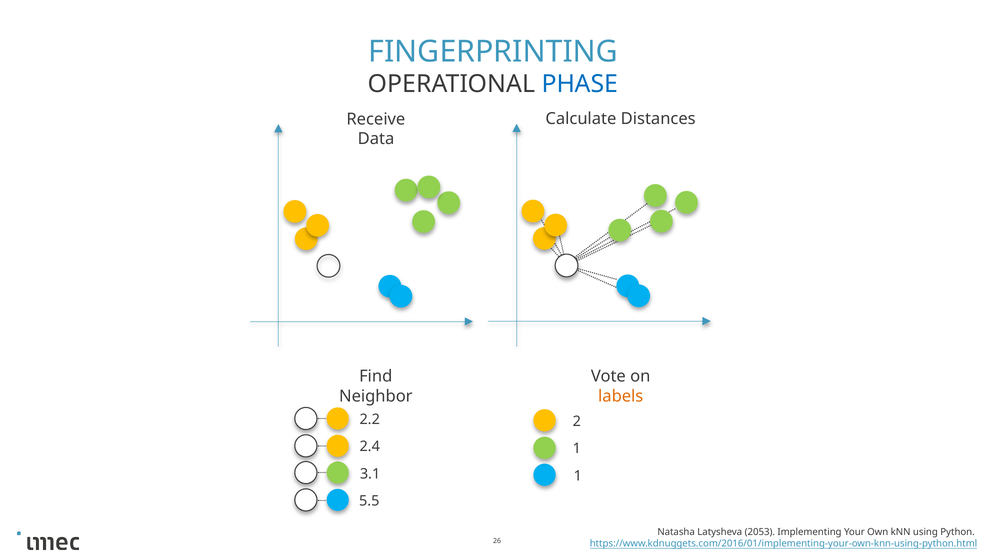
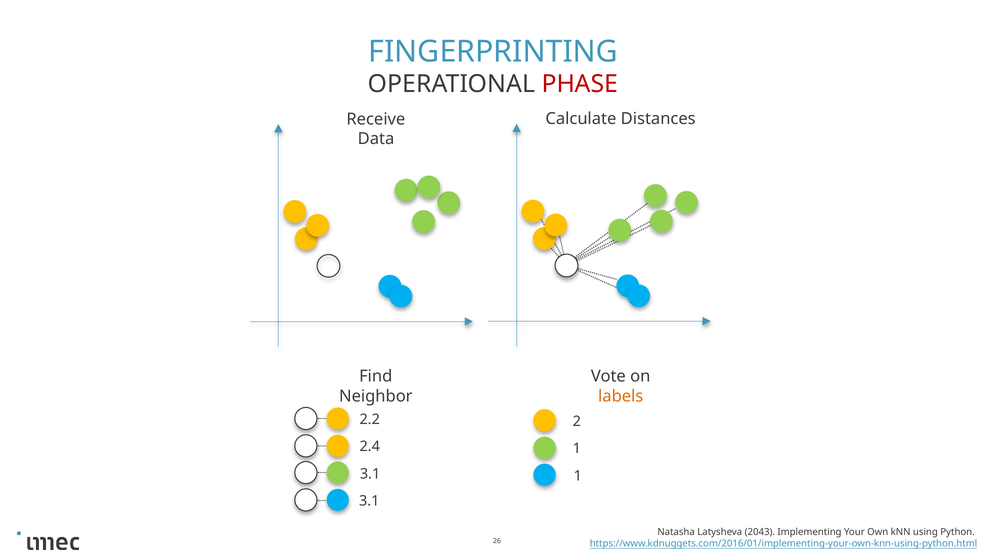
PHASE colour: blue -> red
5.5 at (369, 501): 5.5 -> 3.1
2053: 2053 -> 2043
